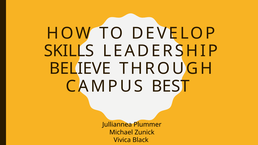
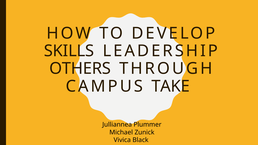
BELIEVE: BELIEVE -> OTHERS
BEST: BEST -> TAKE
